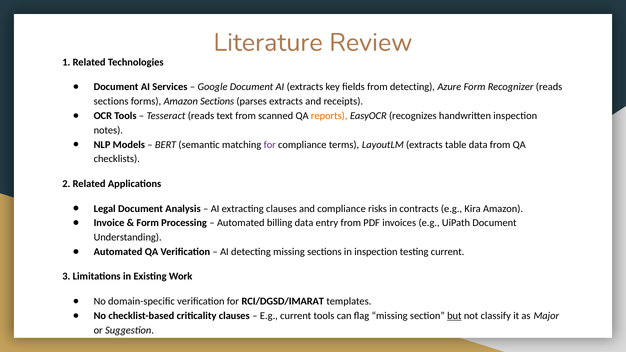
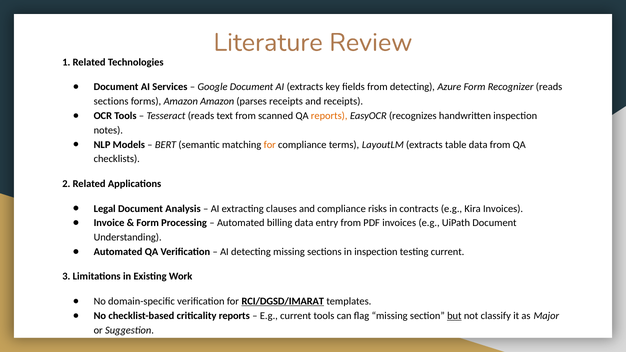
Amazon Sections: Sections -> Amazon
parses extracts: extracts -> receipts
for at (270, 145) colour: purple -> orange
Kira Amazon: Amazon -> Invoices
RCI/DGSD/IMARAT underline: none -> present
criticality clauses: clauses -> reports
